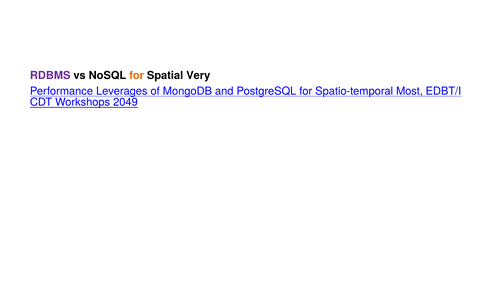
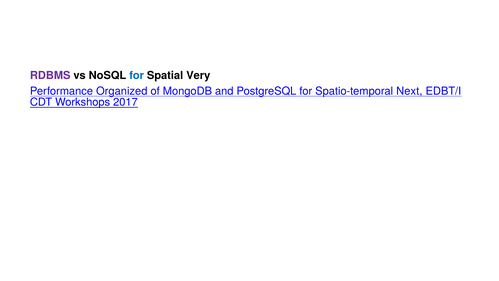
for at (137, 75) colour: orange -> blue
Leverages: Leverages -> Organized
Most: Most -> Next
2049: 2049 -> 2017
